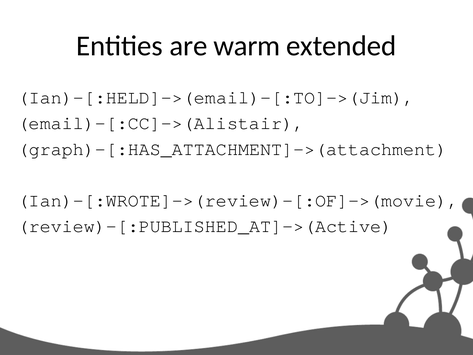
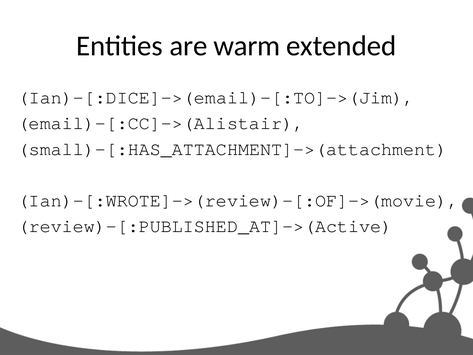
Ian)-[:HELD]->(email)-[:TO]->(Jim: Ian)-[:HELD]->(email)-[:TO]->(Jim -> Ian)-[:DICE]->(email)-[:TO]->(Jim
graph)-[:HAS_ATTACHMENT]->(attachment: graph)-[:HAS_ATTACHMENT]->(attachment -> small)-[:HAS_ATTACHMENT]->(attachment
